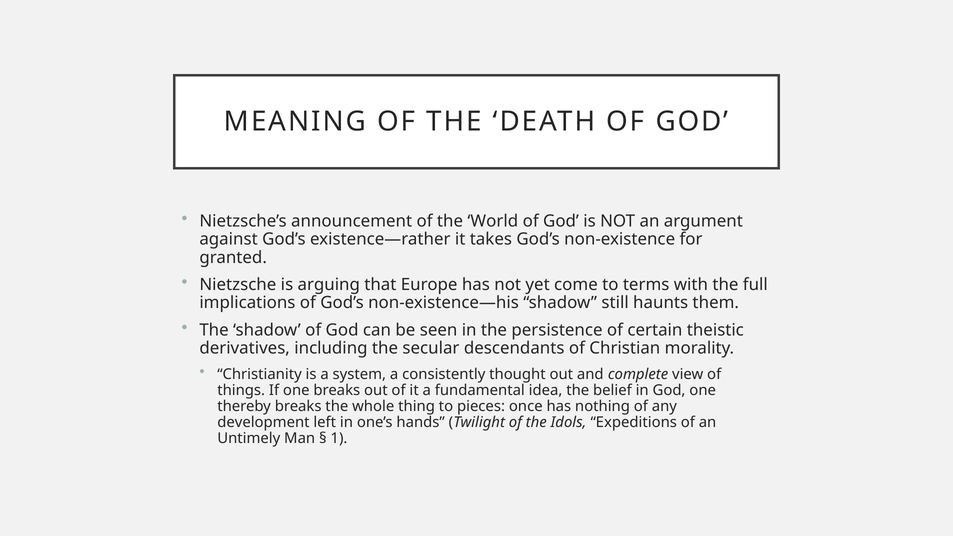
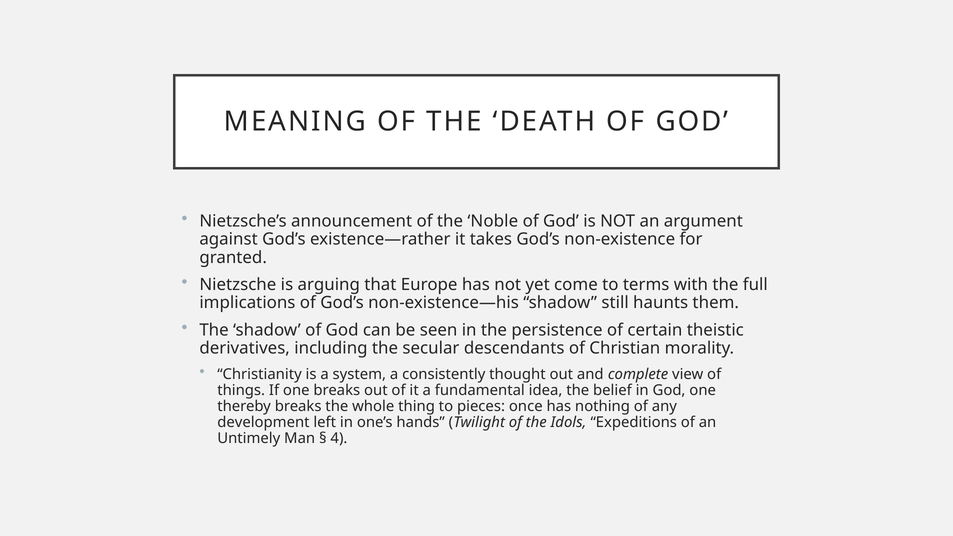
World: World -> Noble
1: 1 -> 4
